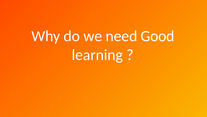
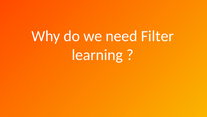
Good: Good -> Filter
